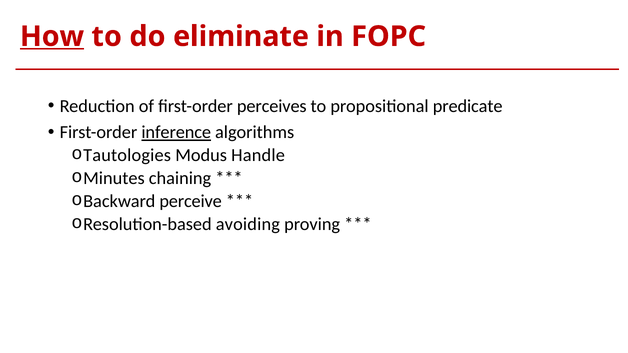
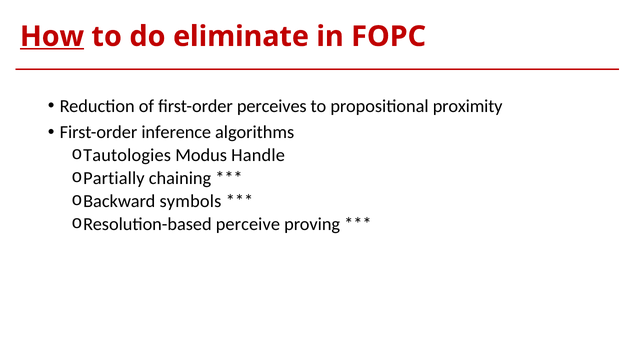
predicate: predicate -> proximity
inference underline: present -> none
Minutes: Minutes -> Partially
perceive: perceive -> symbols
avoiding: avoiding -> perceive
